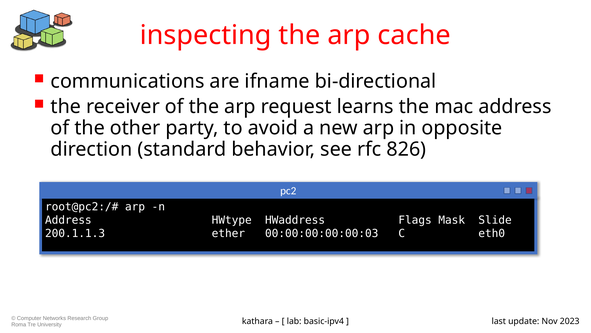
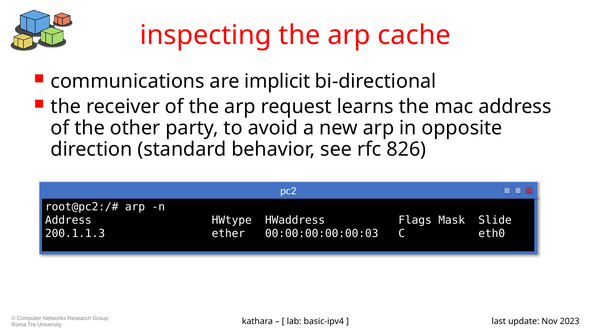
ifname: ifname -> implicit
